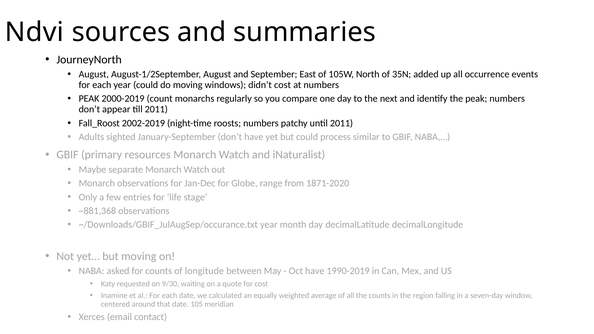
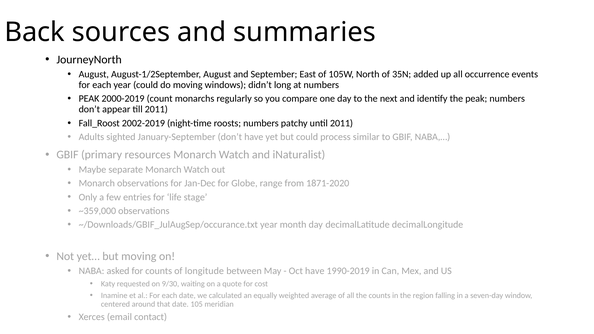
Ndvi: Ndvi -> Back
didn’t cost: cost -> long
~881,368: ~881,368 -> ~359,000
